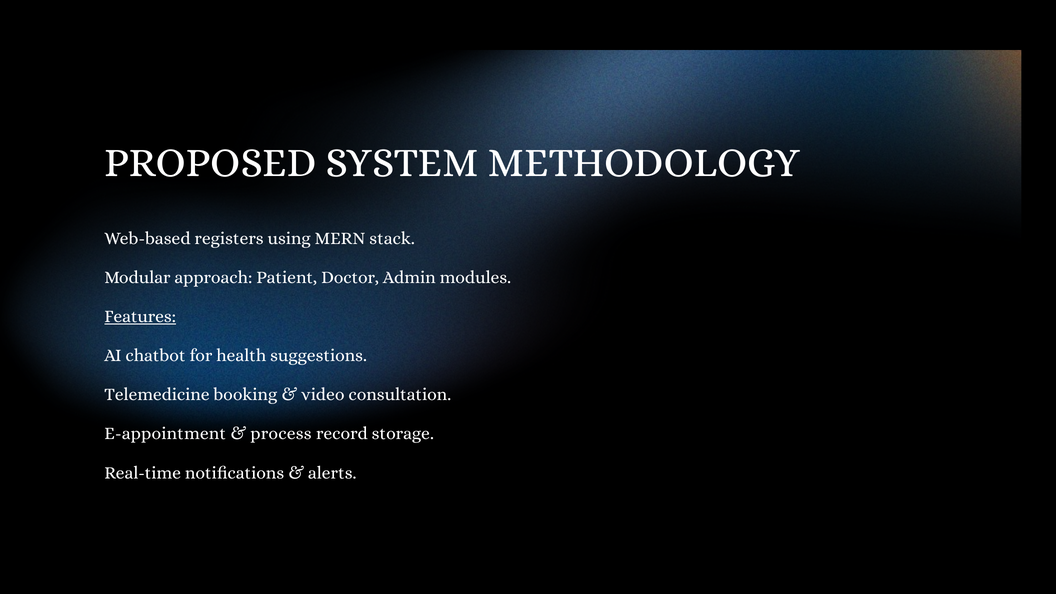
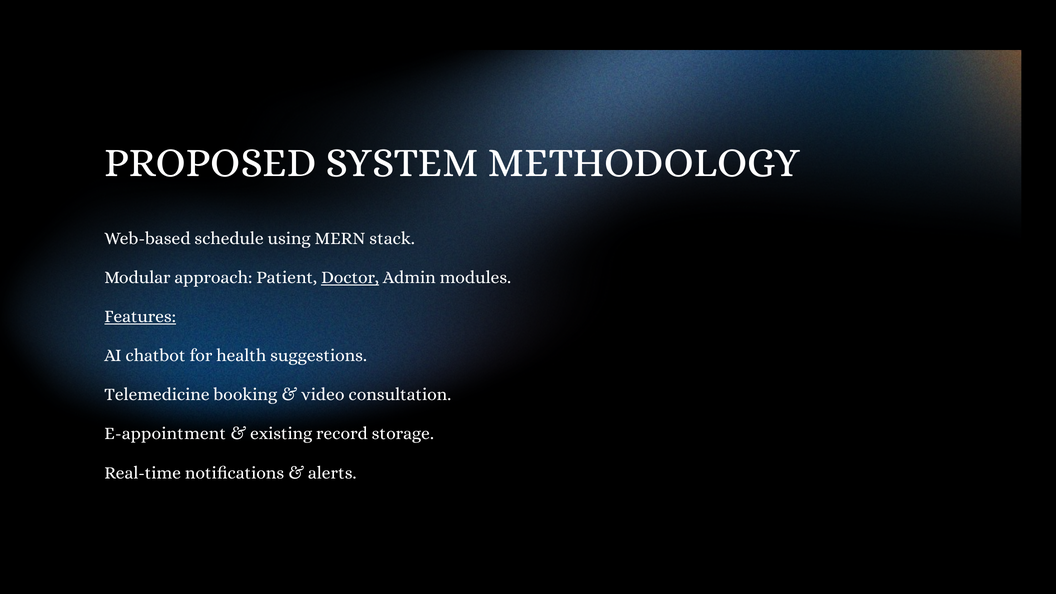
registers: registers -> schedule
Doctor underline: none -> present
process: process -> existing
